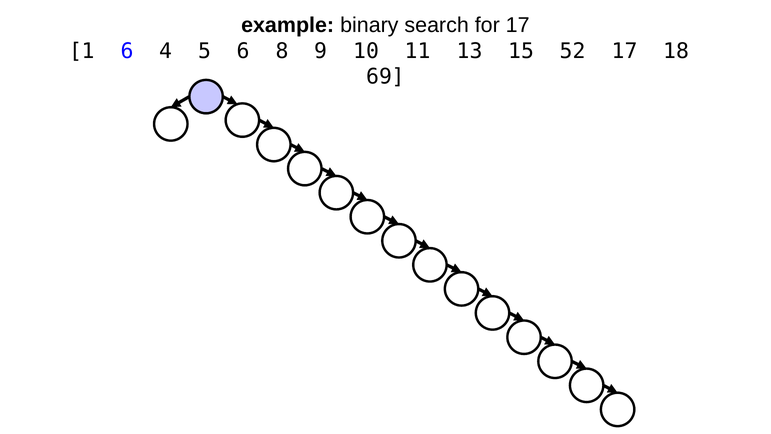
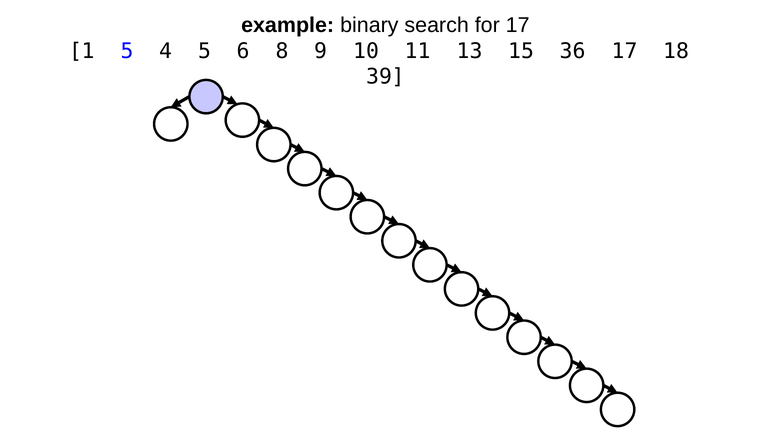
6 at (127, 51): 6 -> 5
52: 52 -> 36
69: 69 -> 39
